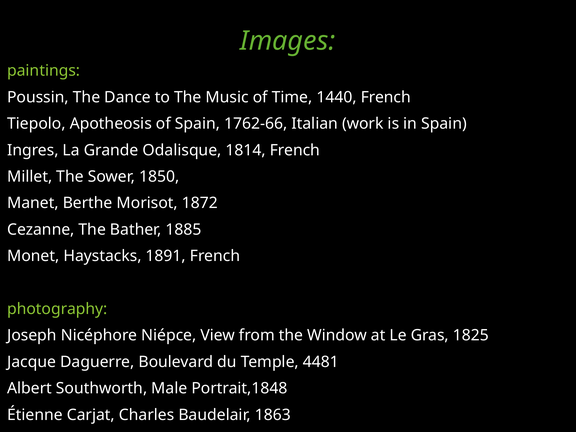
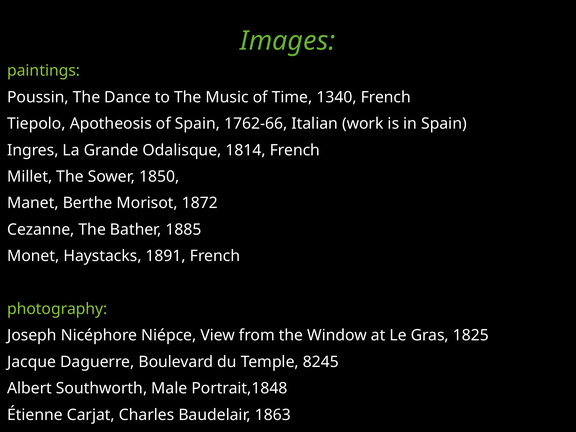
1440: 1440 -> 1340
4481: 4481 -> 8245
